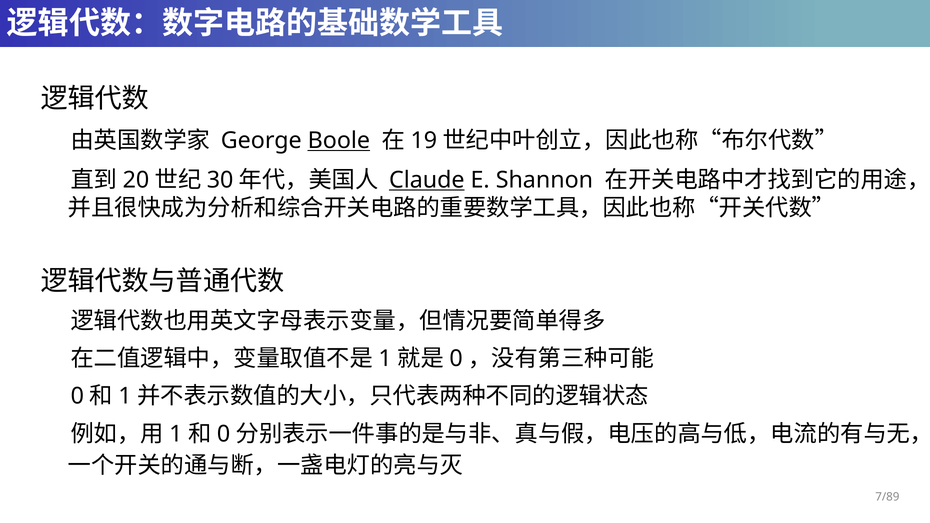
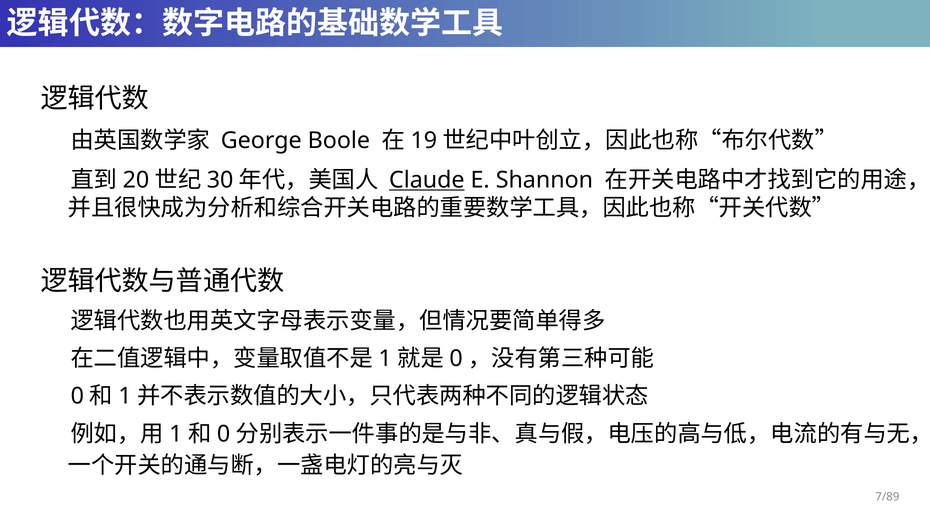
Boole underline: present -> none
